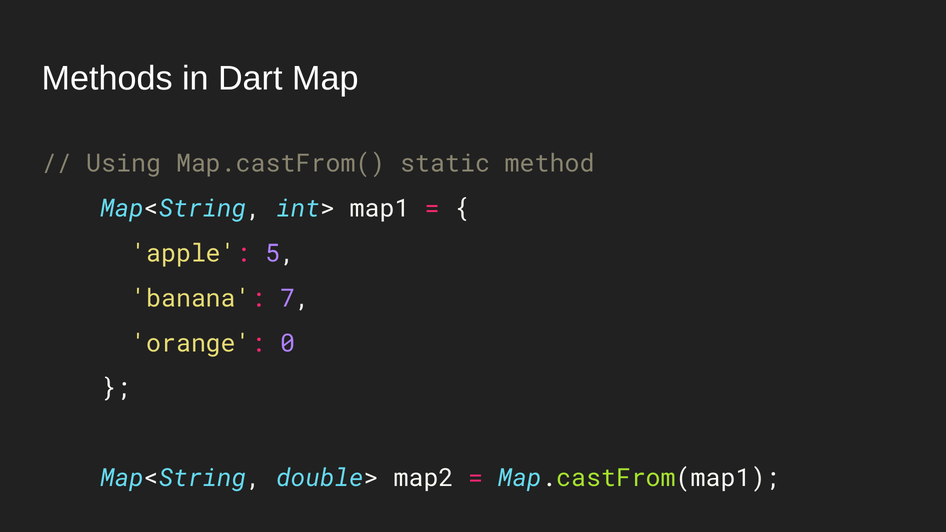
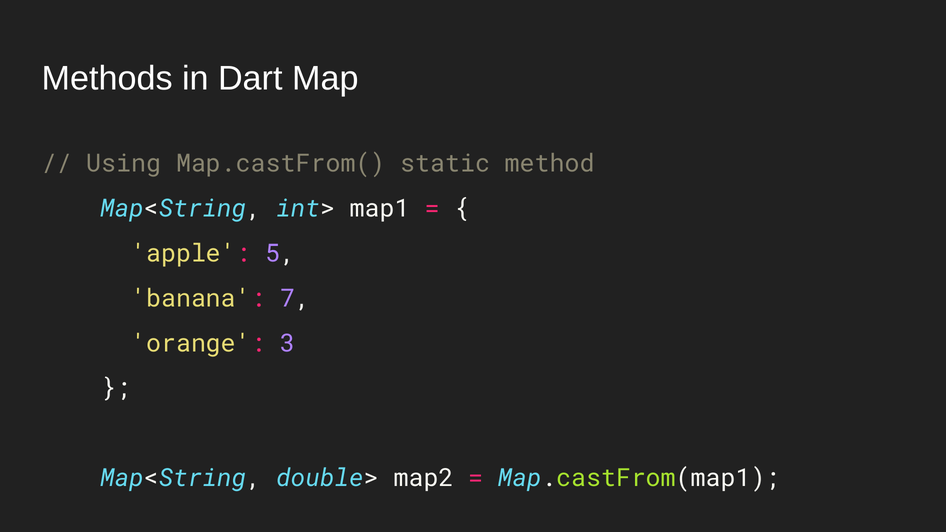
0: 0 -> 3
